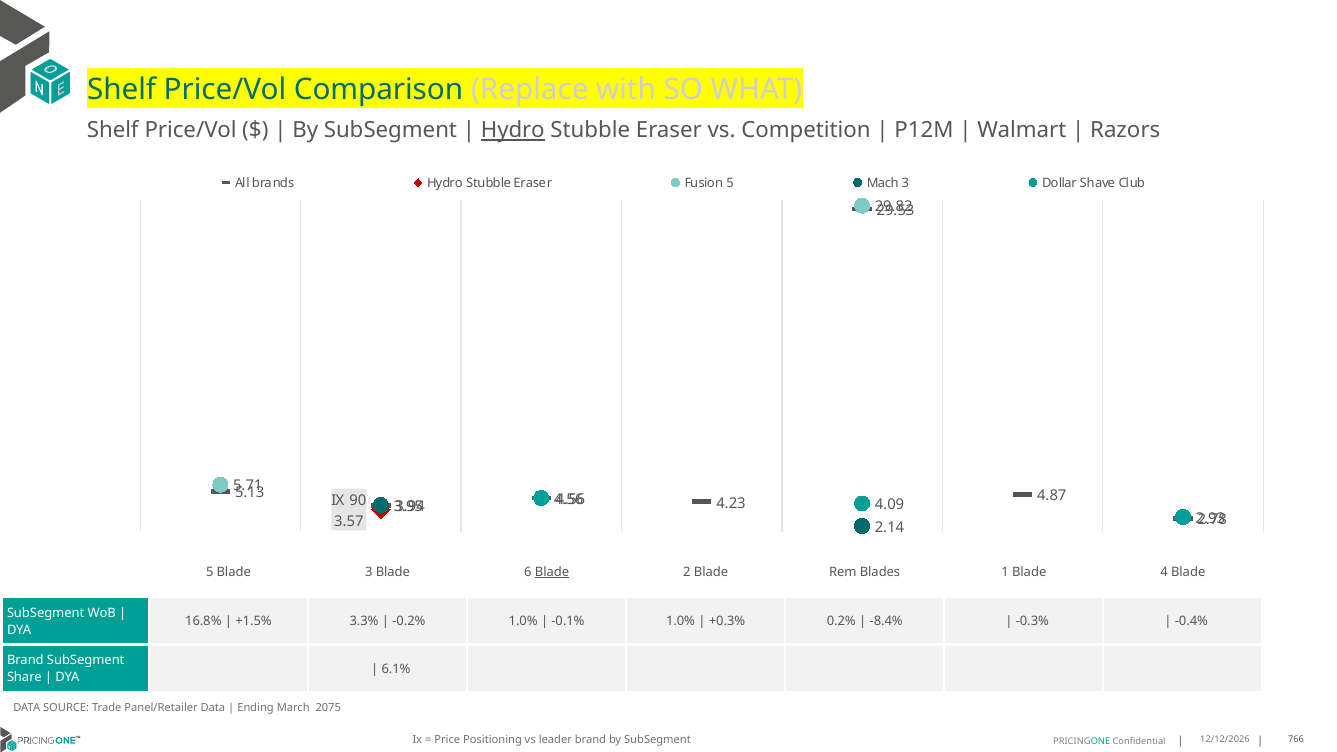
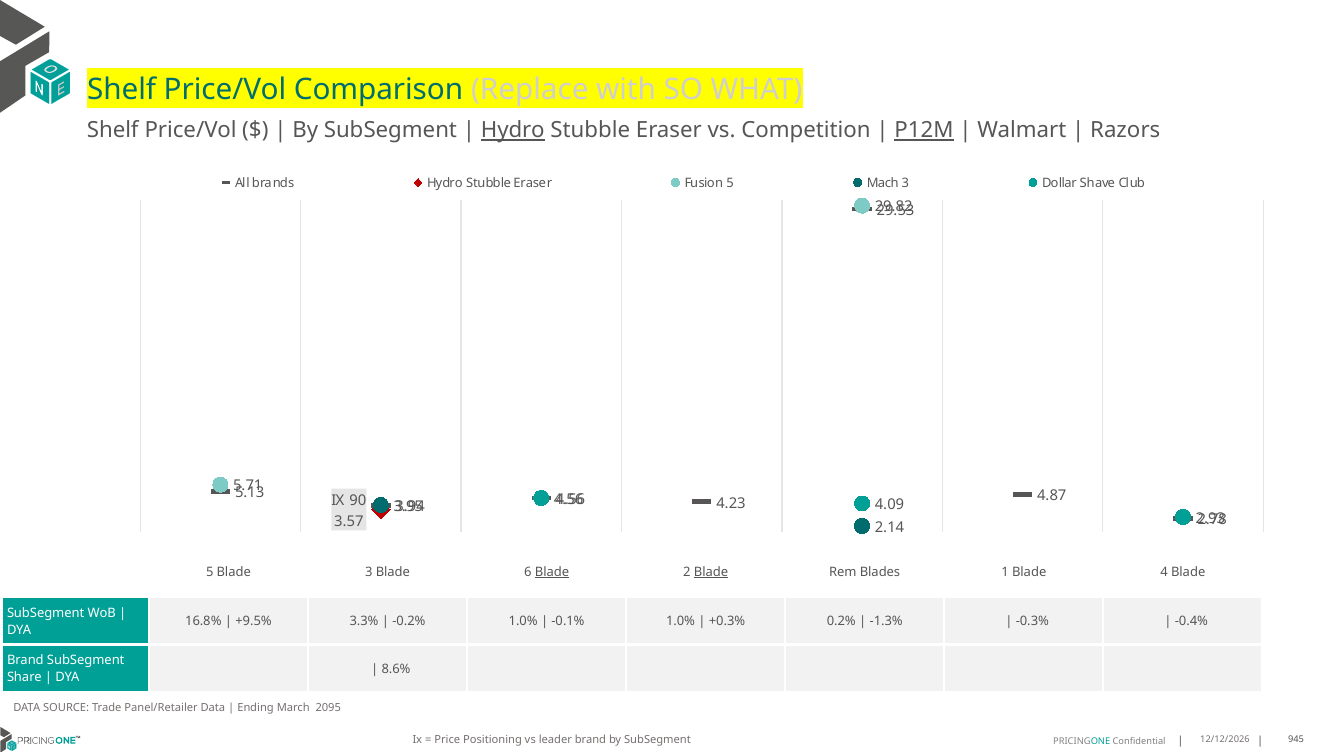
P12M underline: none -> present
Blade at (711, 572) underline: none -> present
+1.5%: +1.5% -> +9.5%
-8.4%: -8.4% -> -1.3%
6.1%: 6.1% -> 8.6%
2075: 2075 -> 2095
766: 766 -> 945
